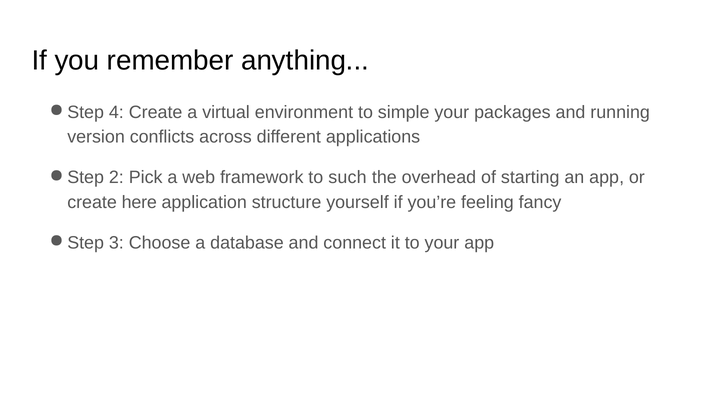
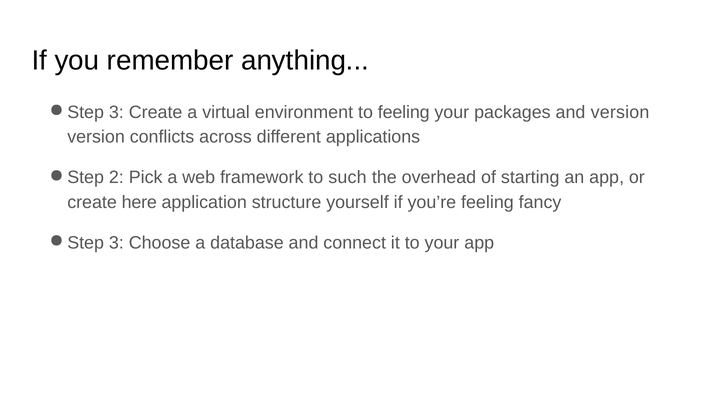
4 at (116, 112): 4 -> 3
to simple: simple -> feeling
and running: running -> version
